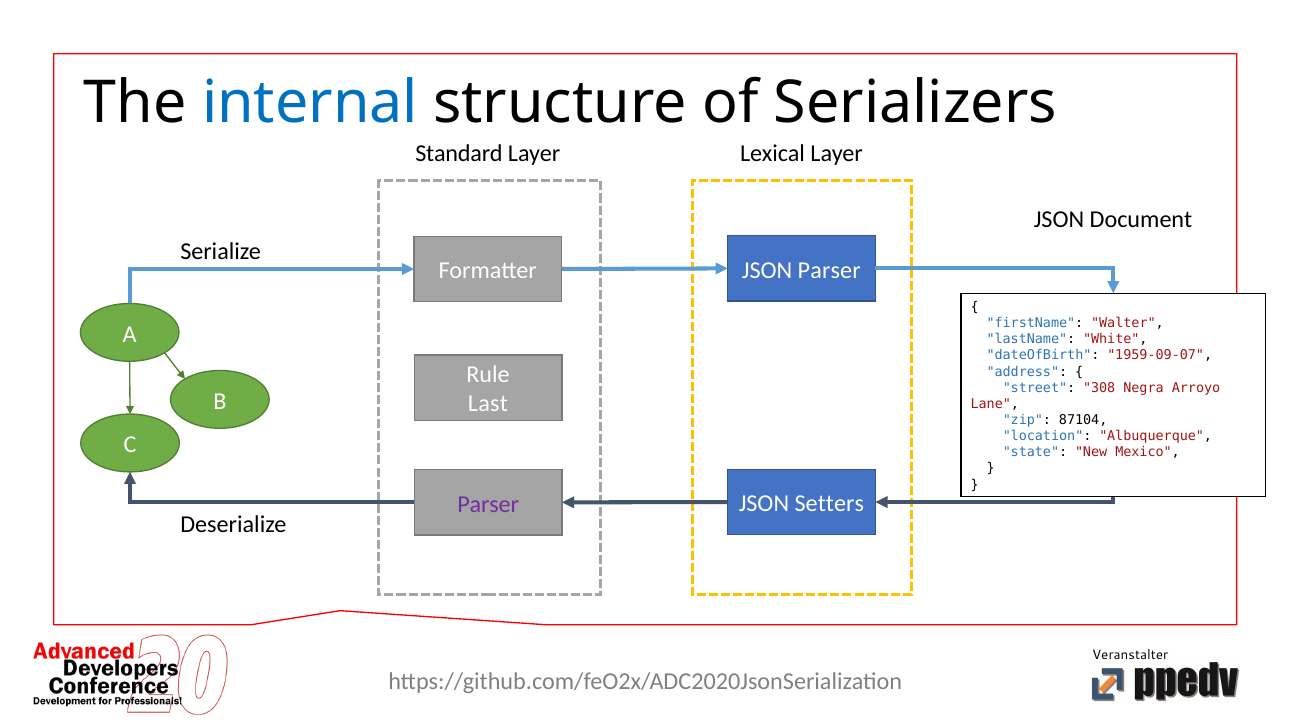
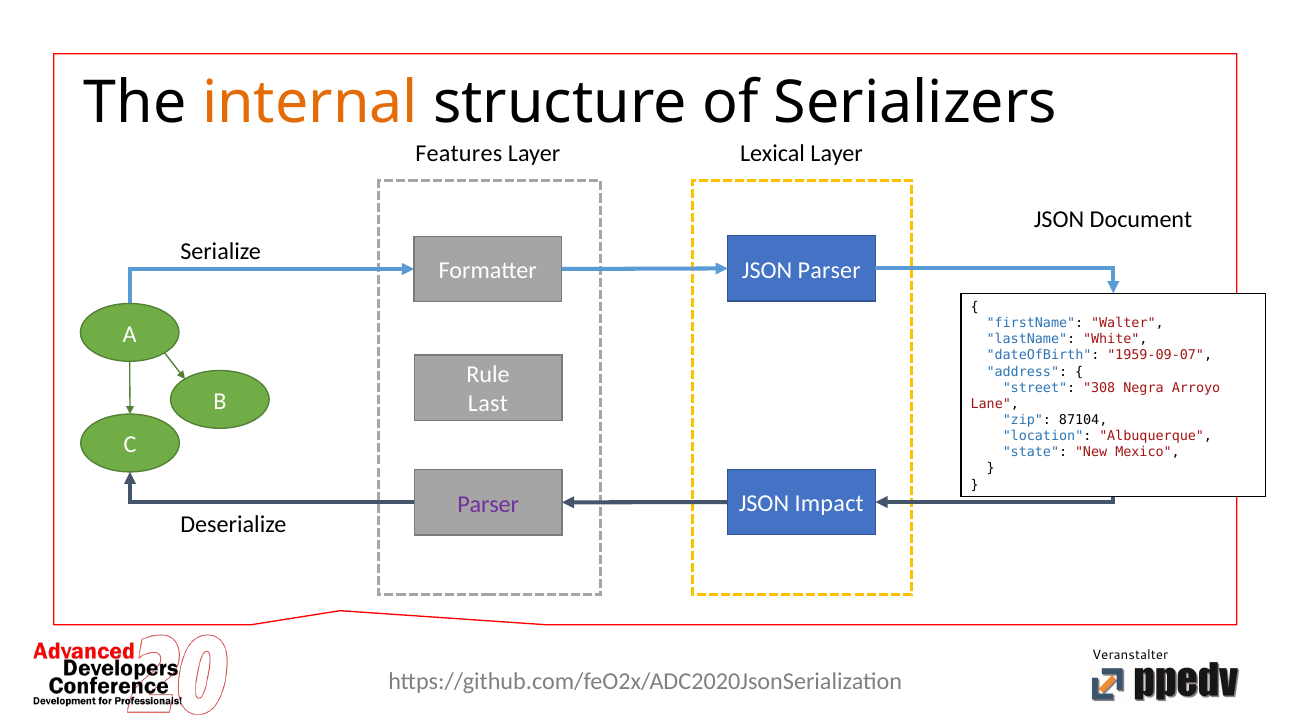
internal colour: blue -> orange
Standard: Standard -> Features
Setters: Setters -> Impact
